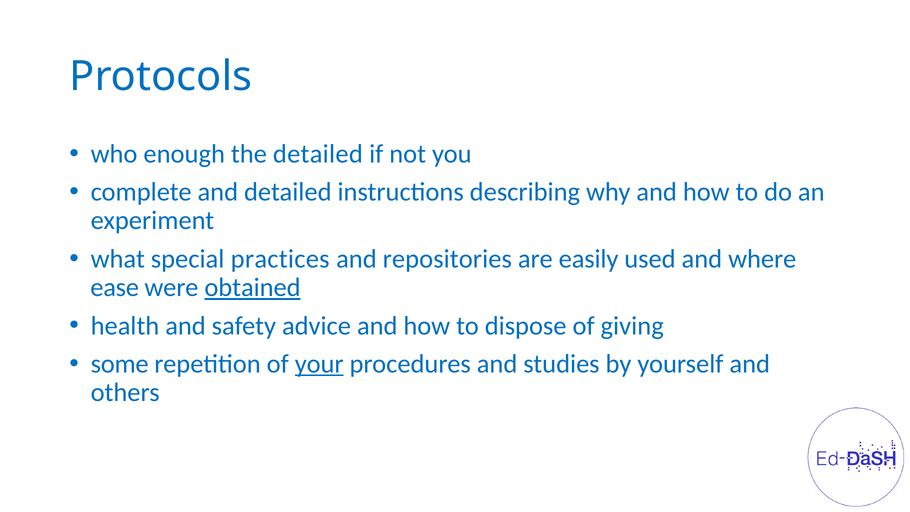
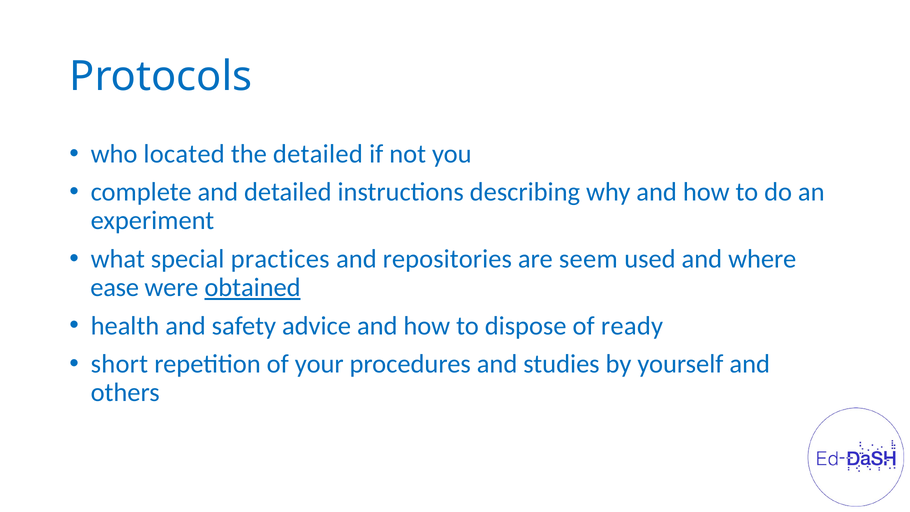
enough: enough -> located
easily: easily -> seem
giving: giving -> ready
some: some -> short
your underline: present -> none
